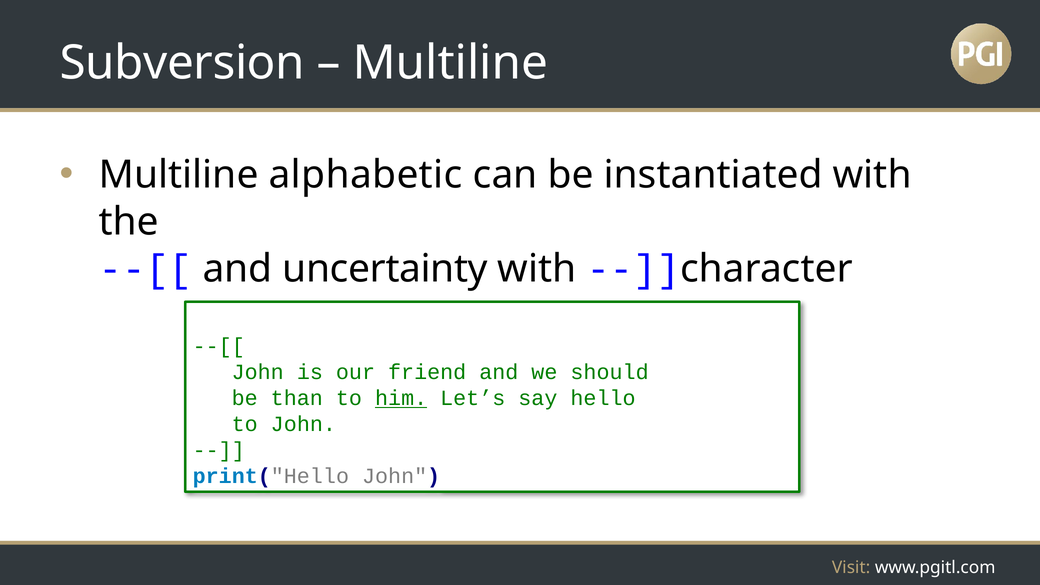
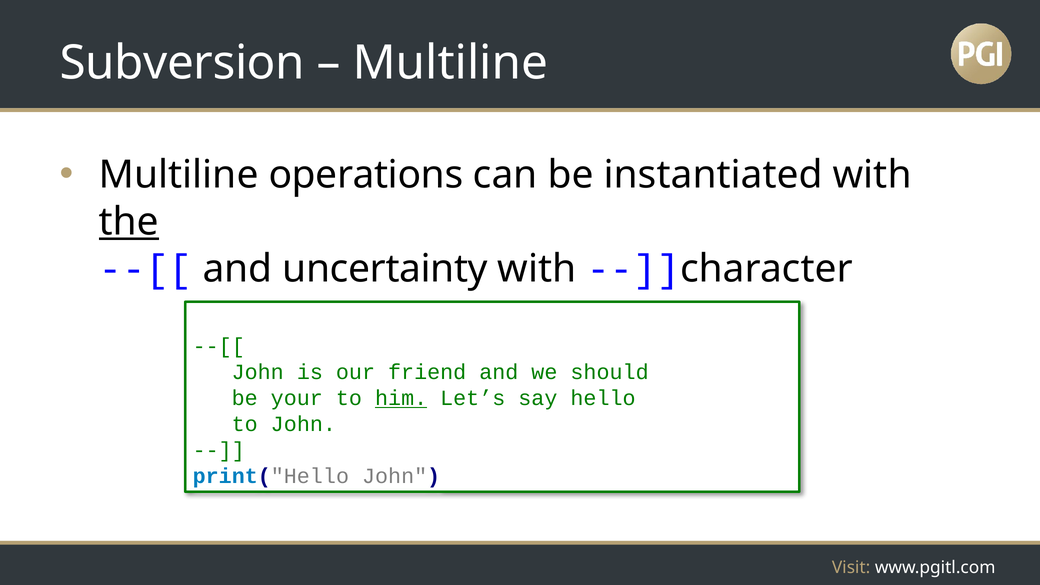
alphabetic: alphabetic -> operations
the underline: none -> present
than: than -> your
